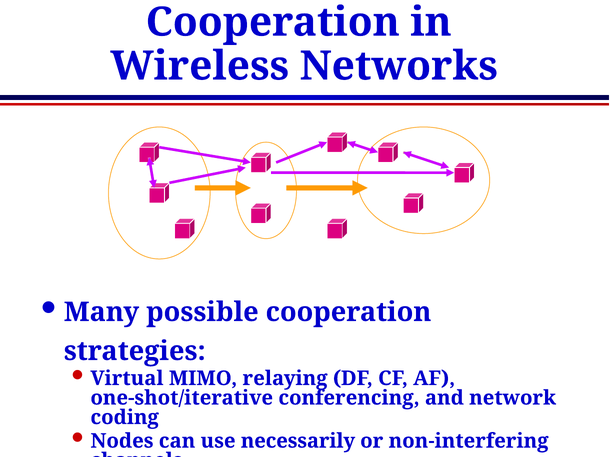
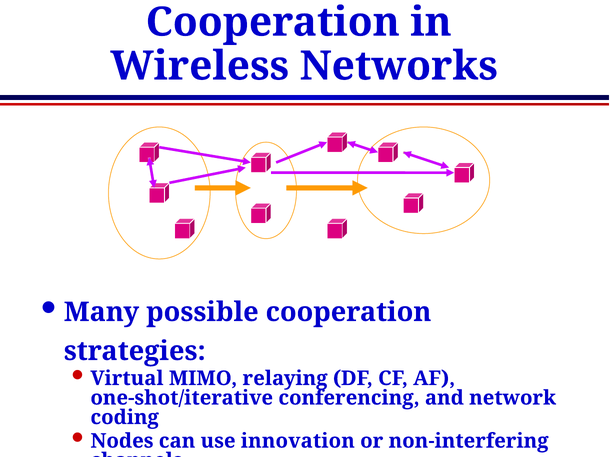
necessarily: necessarily -> innovation
